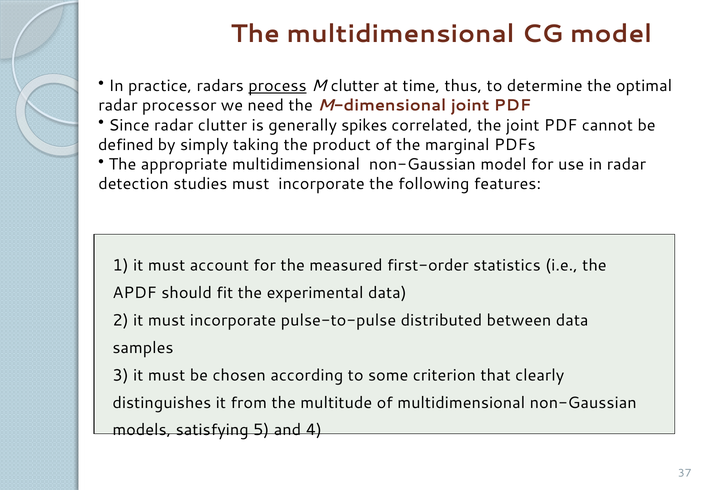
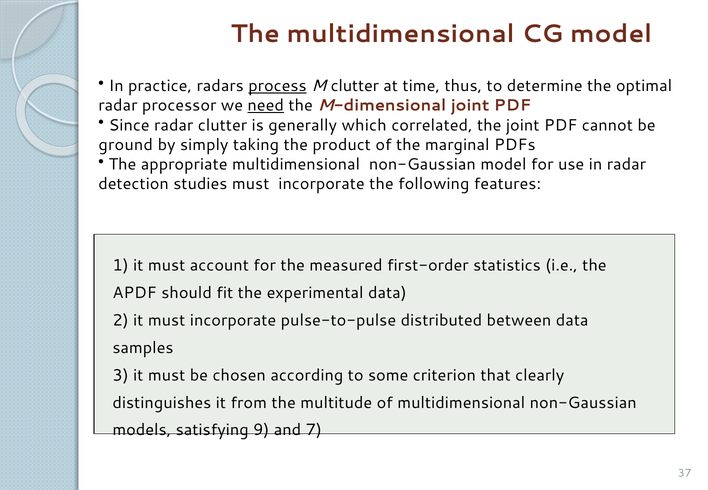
need underline: none -> present
spikes: spikes -> which
defined: defined -> ground
5: 5 -> 9
4: 4 -> 7
